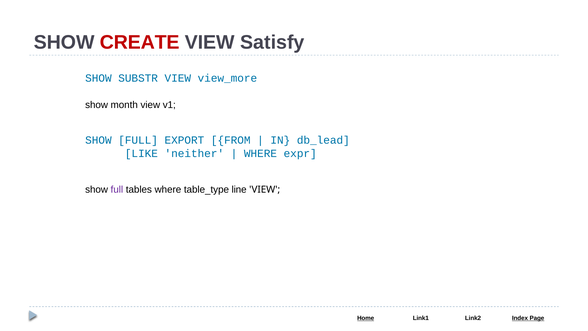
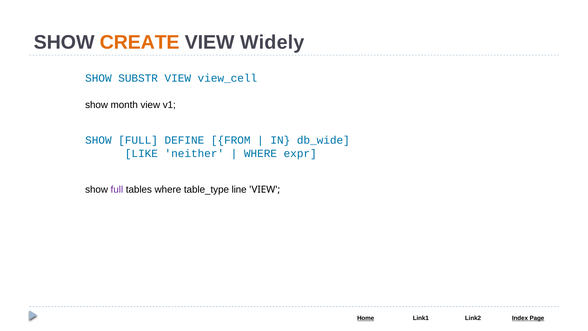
CREATE colour: red -> orange
Satisfy: Satisfy -> Widely
view_more: view_more -> view_cell
EXPORT: EXPORT -> DEFINE
db_lead: db_lead -> db_wide
